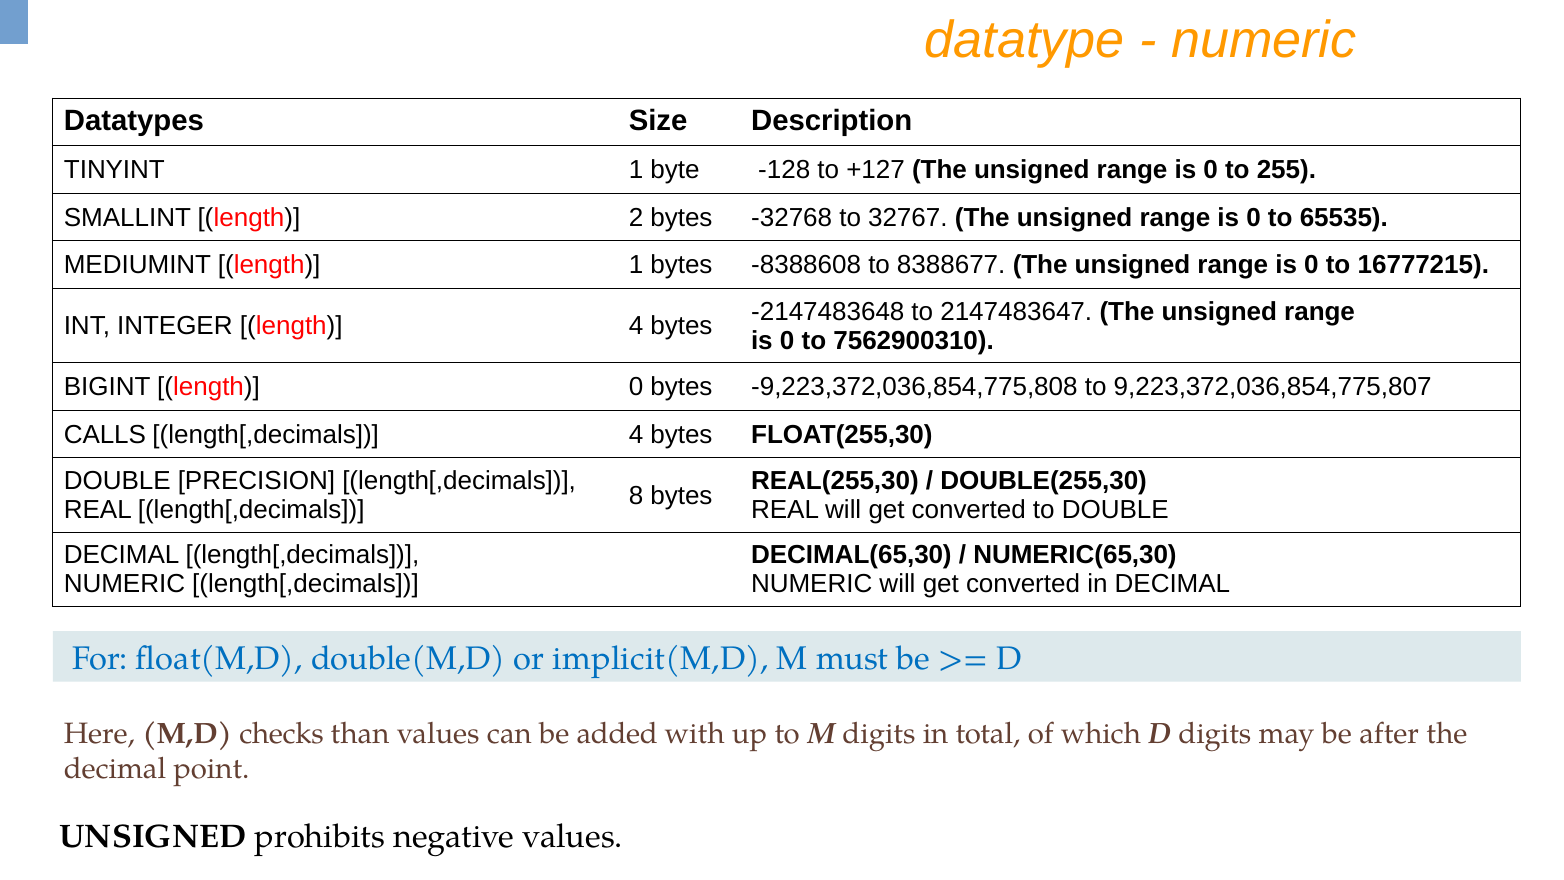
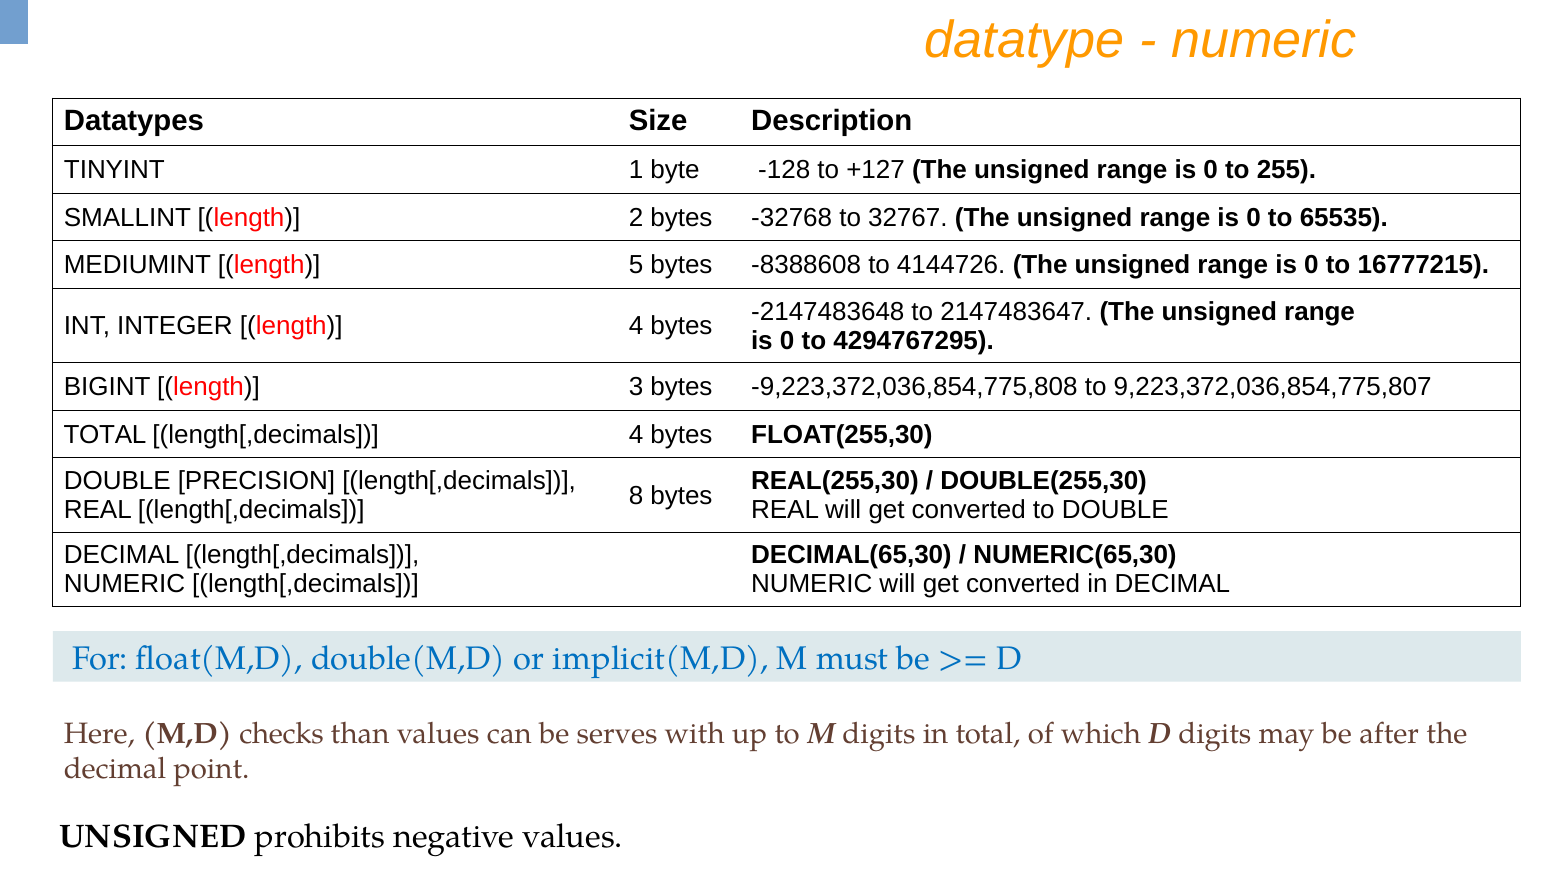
length 1: 1 -> 5
8388677: 8388677 -> 4144726
7562900310: 7562900310 -> 4294767295
length 0: 0 -> 3
CALLS at (105, 434): CALLS -> TOTAL
added: added -> serves
